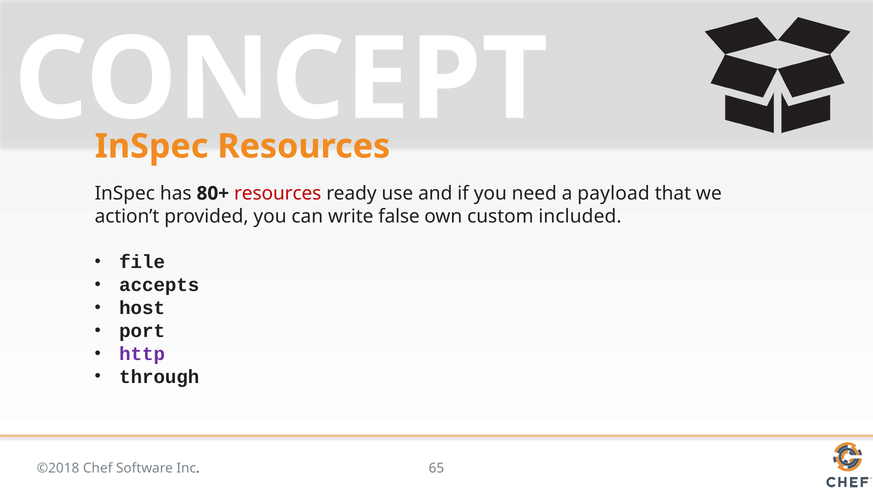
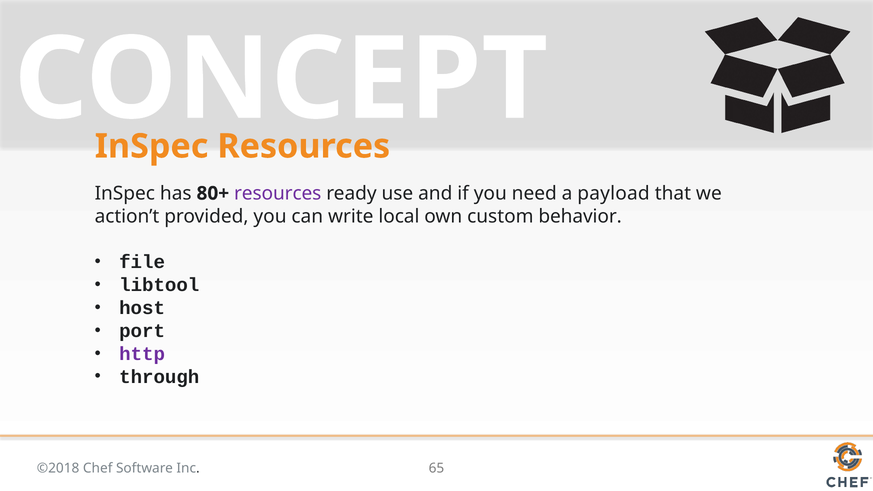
resources at (278, 193) colour: red -> purple
false: false -> local
included: included -> behavior
accepts: accepts -> libtool
